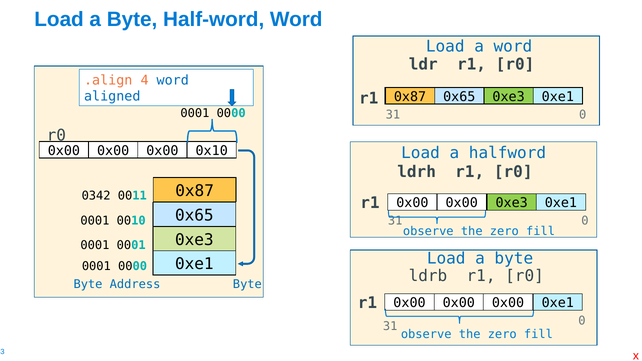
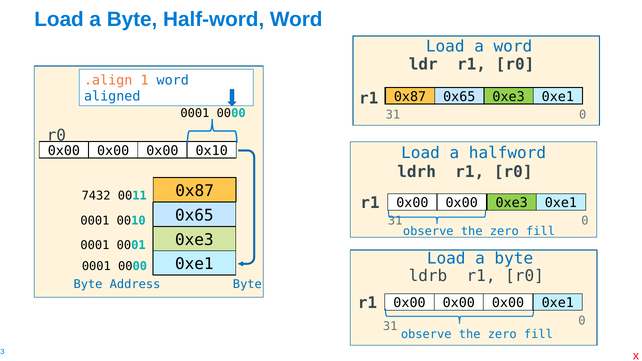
4: 4 -> 1
0342: 0342 -> 7432
